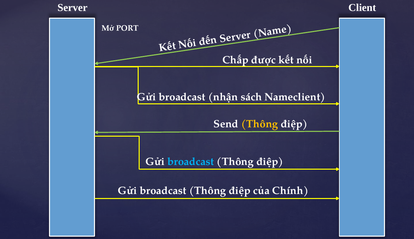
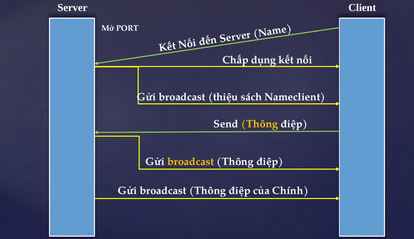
được: được -> dụng
nhận: nhận -> thiệu
broadcast at (191, 162) colour: light blue -> yellow
